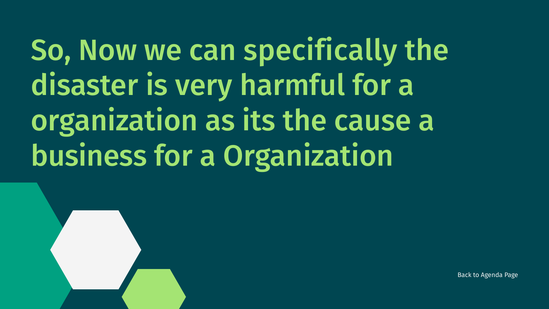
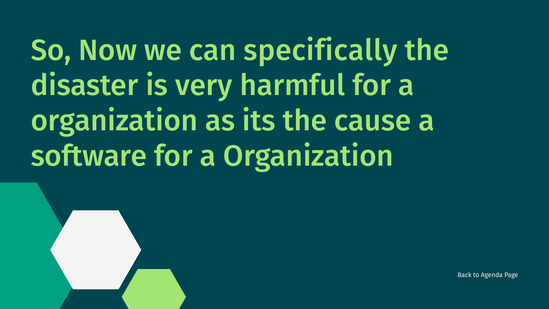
business: business -> software
